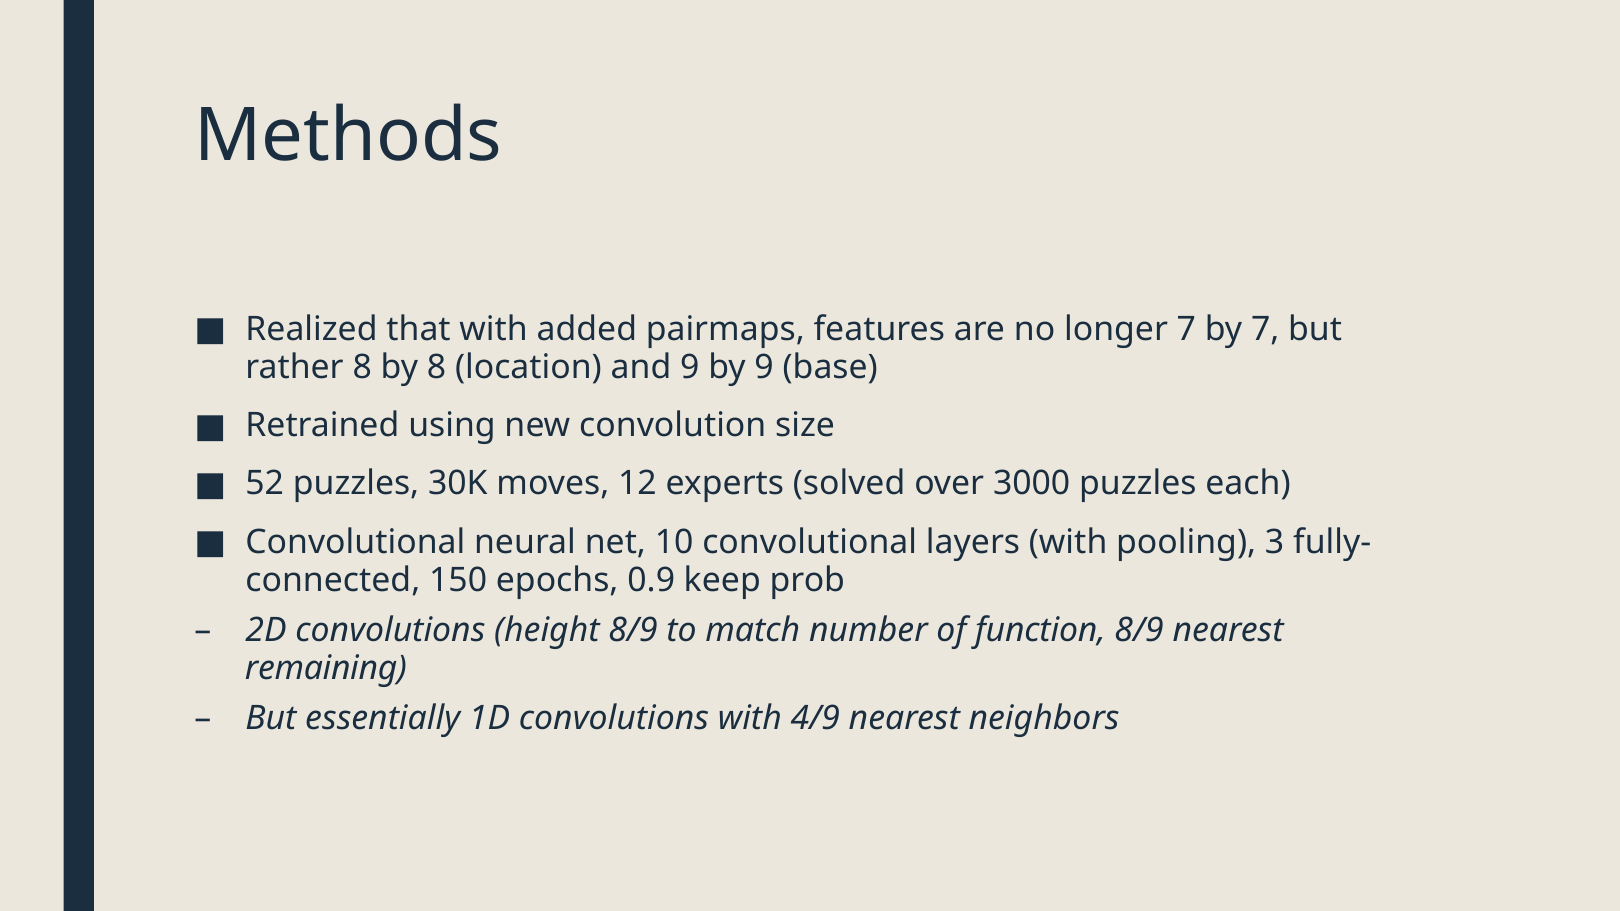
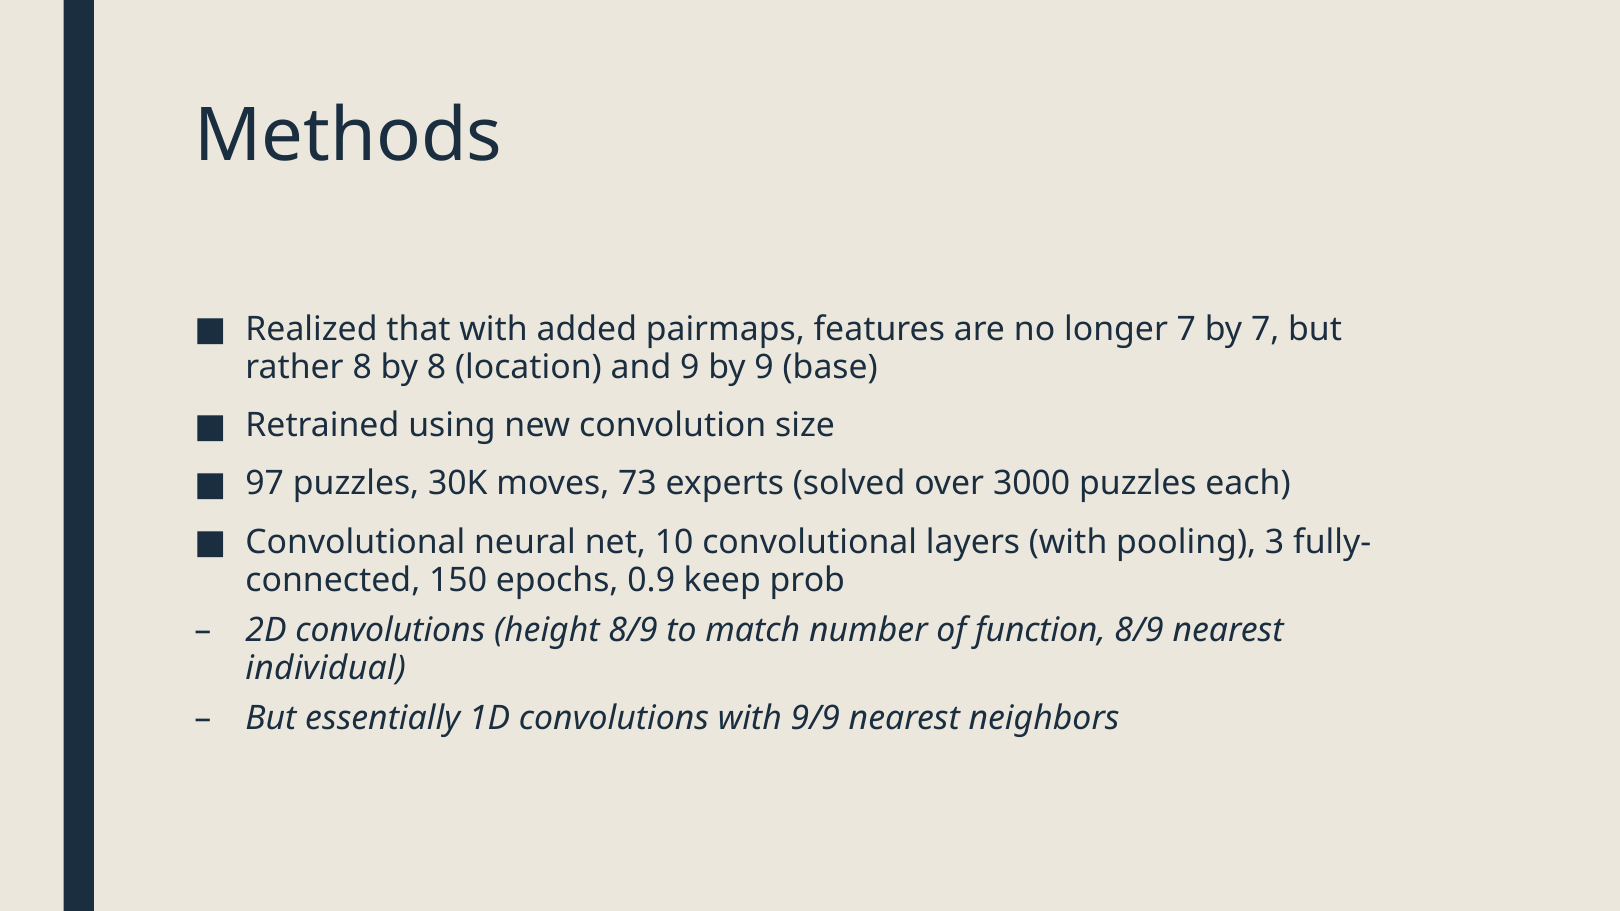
52: 52 -> 97
12: 12 -> 73
remaining: remaining -> individual
4/9: 4/9 -> 9/9
